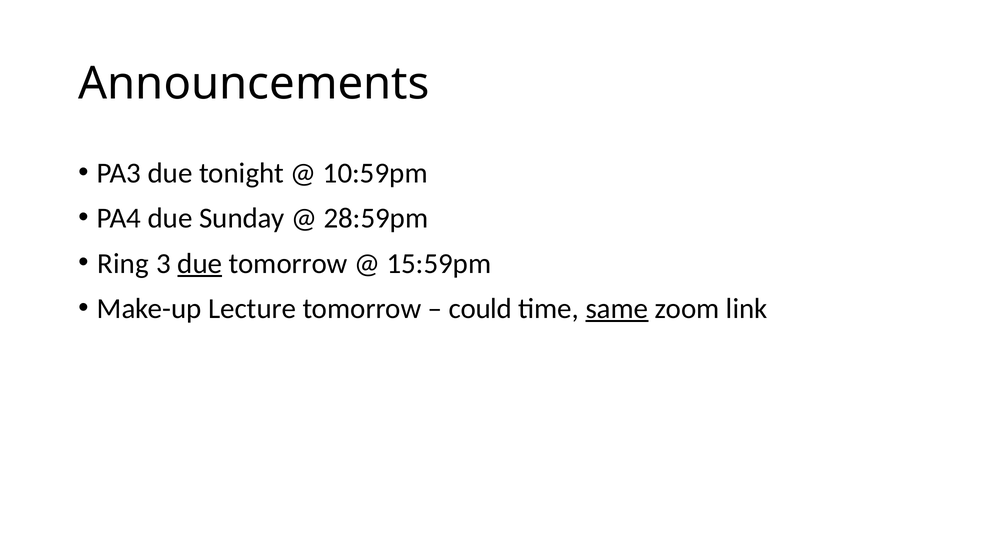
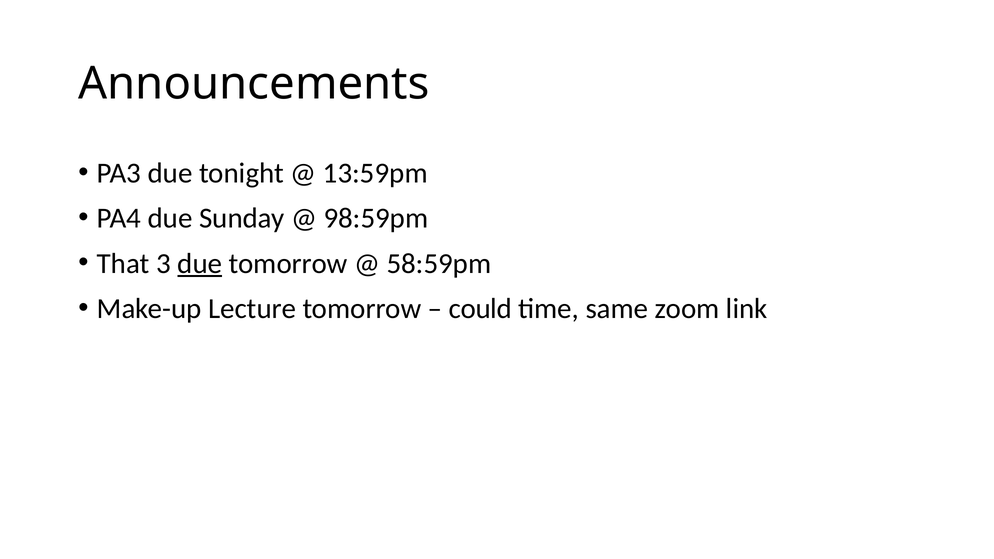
10:59pm: 10:59pm -> 13:59pm
28:59pm: 28:59pm -> 98:59pm
Ring: Ring -> That
15:59pm: 15:59pm -> 58:59pm
same underline: present -> none
